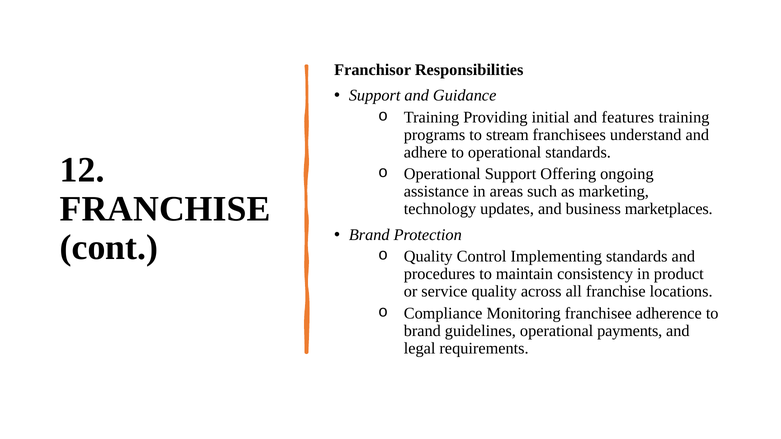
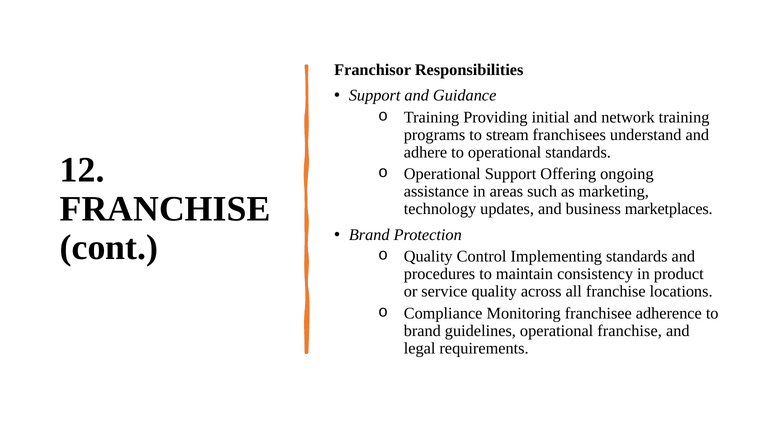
features: features -> network
operational payments: payments -> franchise
